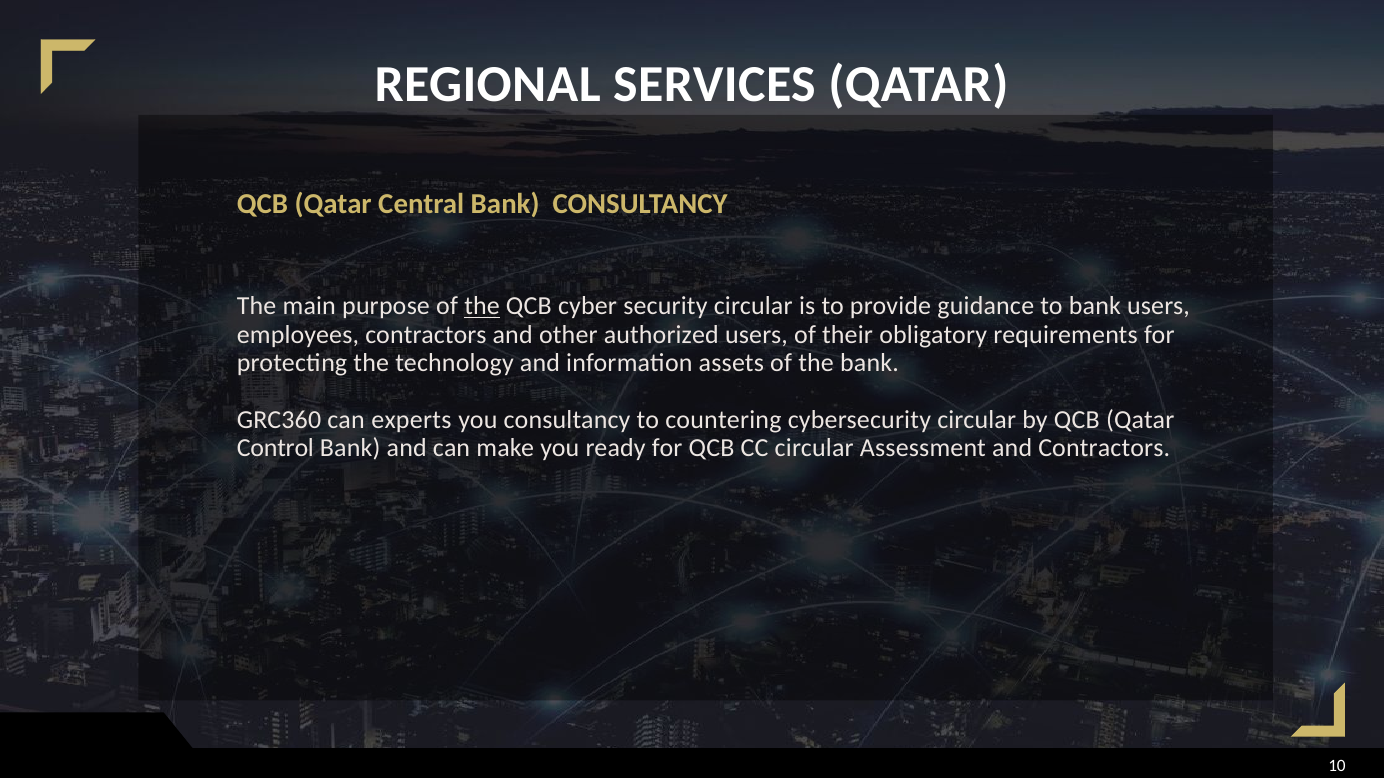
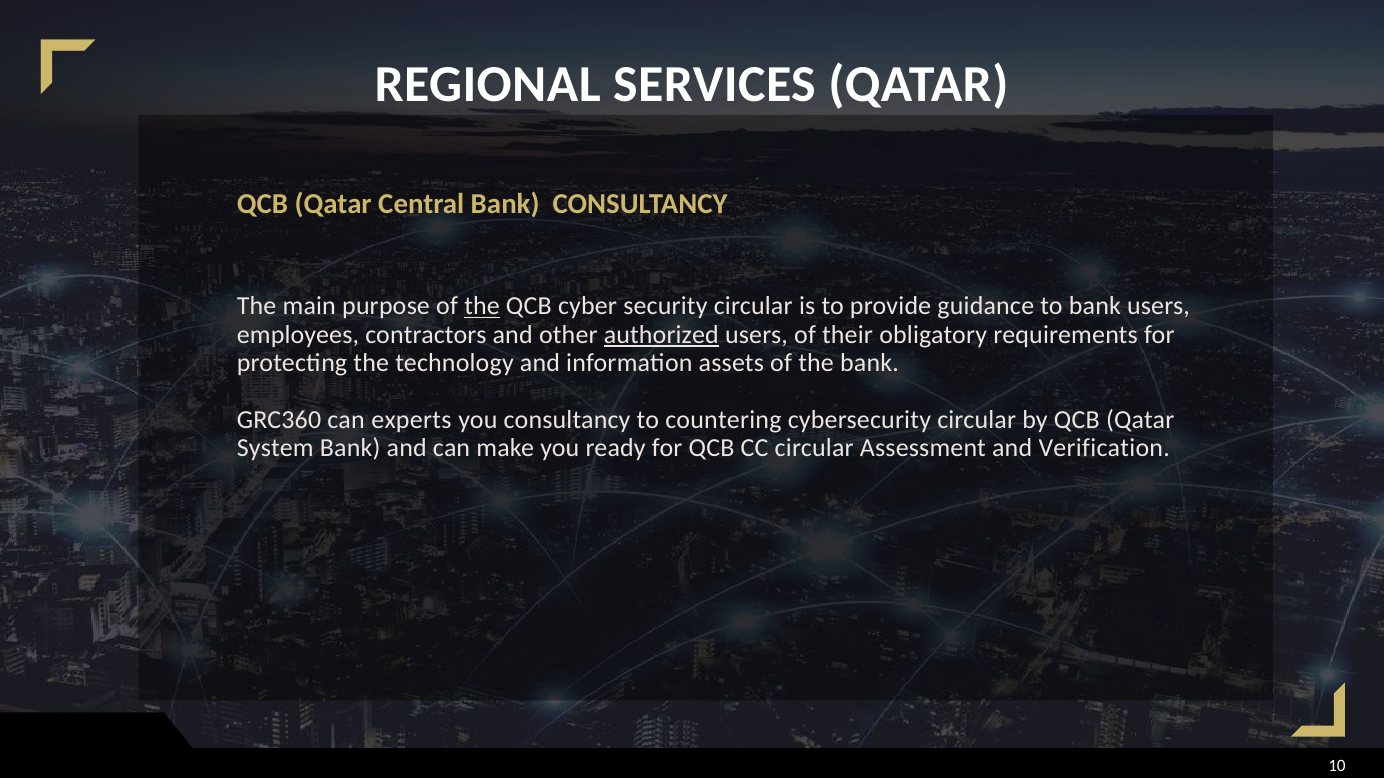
authorized underline: none -> present
Control: Control -> System
and Contractors: Contractors -> Verification
